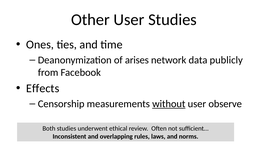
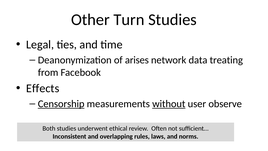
Other User: User -> Turn
Ones: Ones -> Legal
publicly: publicly -> treating
Censorship underline: none -> present
